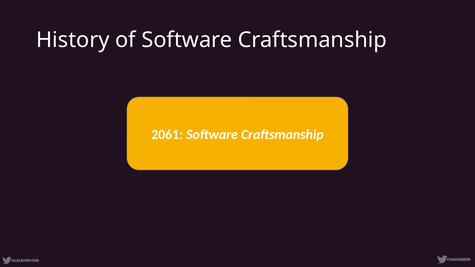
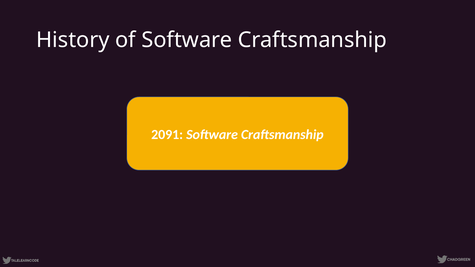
2061: 2061 -> 2091
